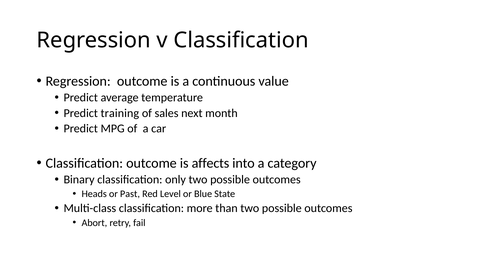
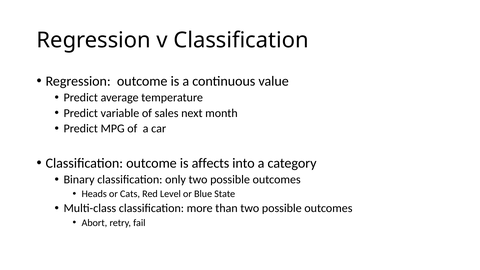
training: training -> variable
Past: Past -> Cats
